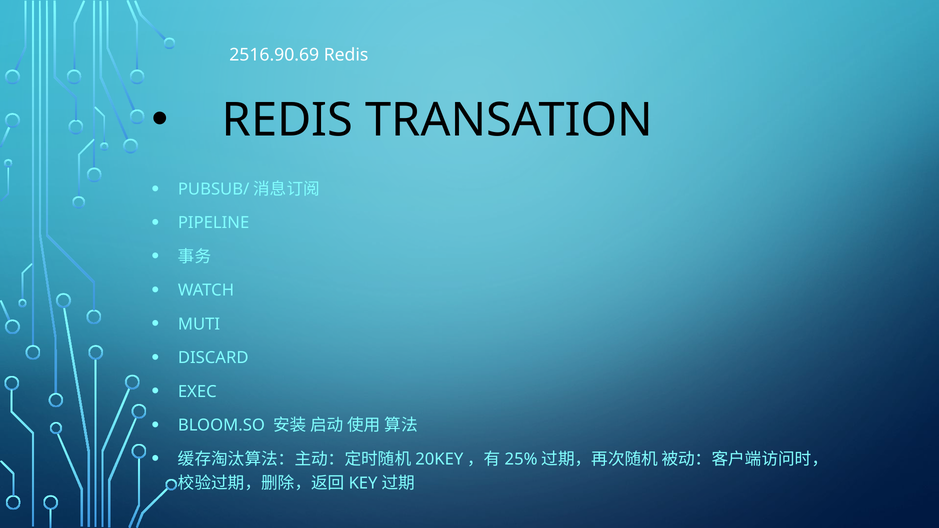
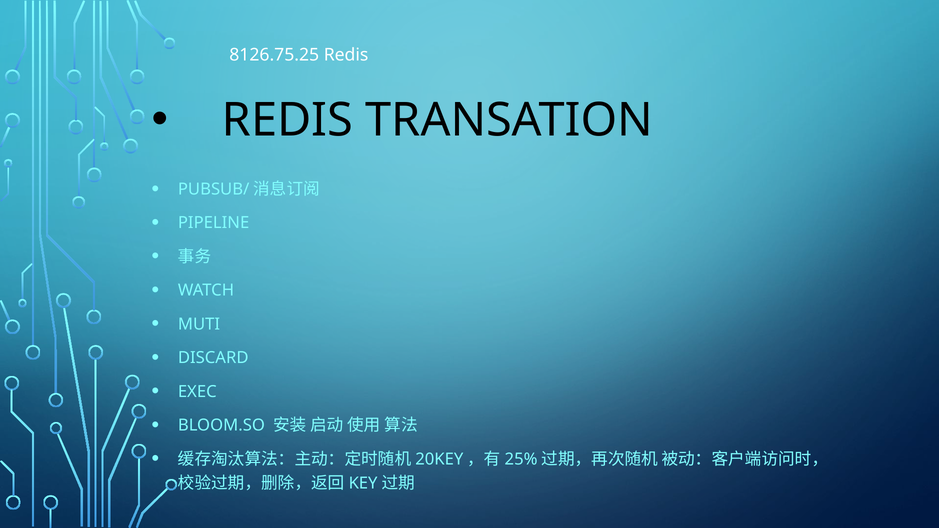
2516.90.69: 2516.90.69 -> 8126.75.25
